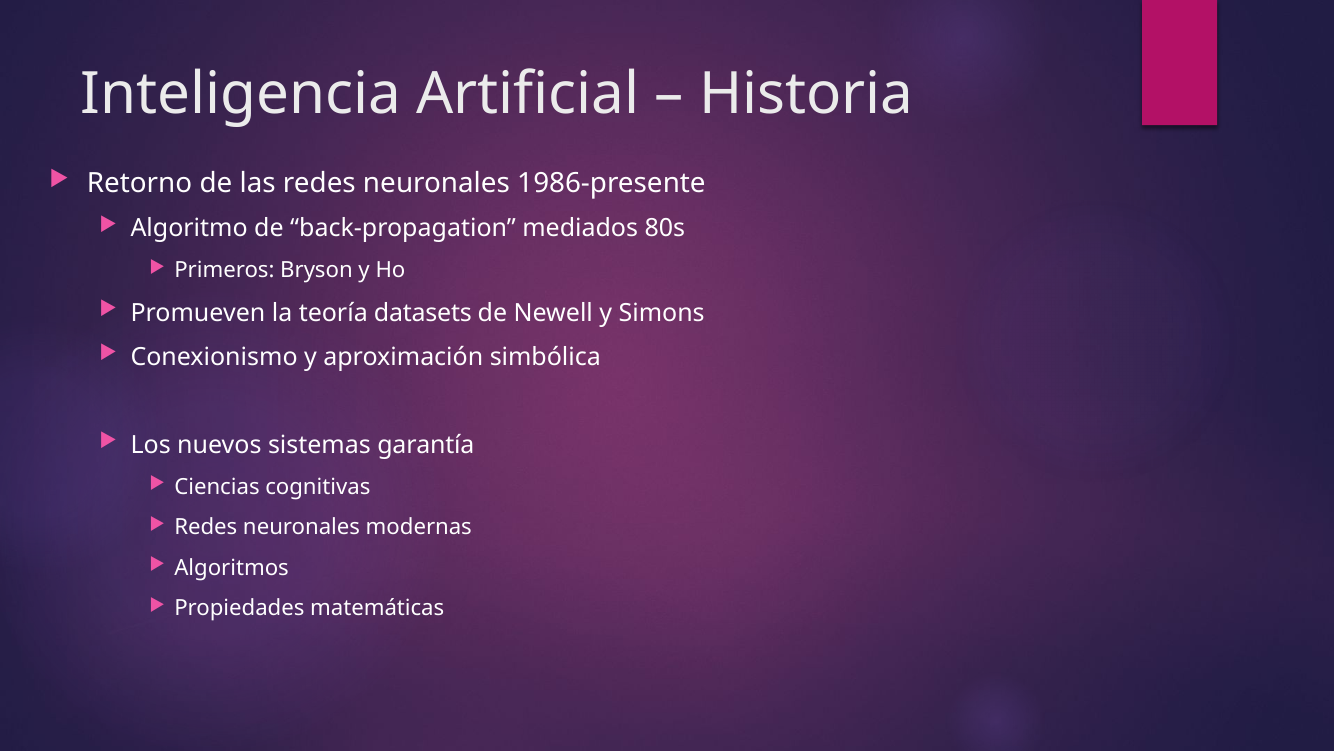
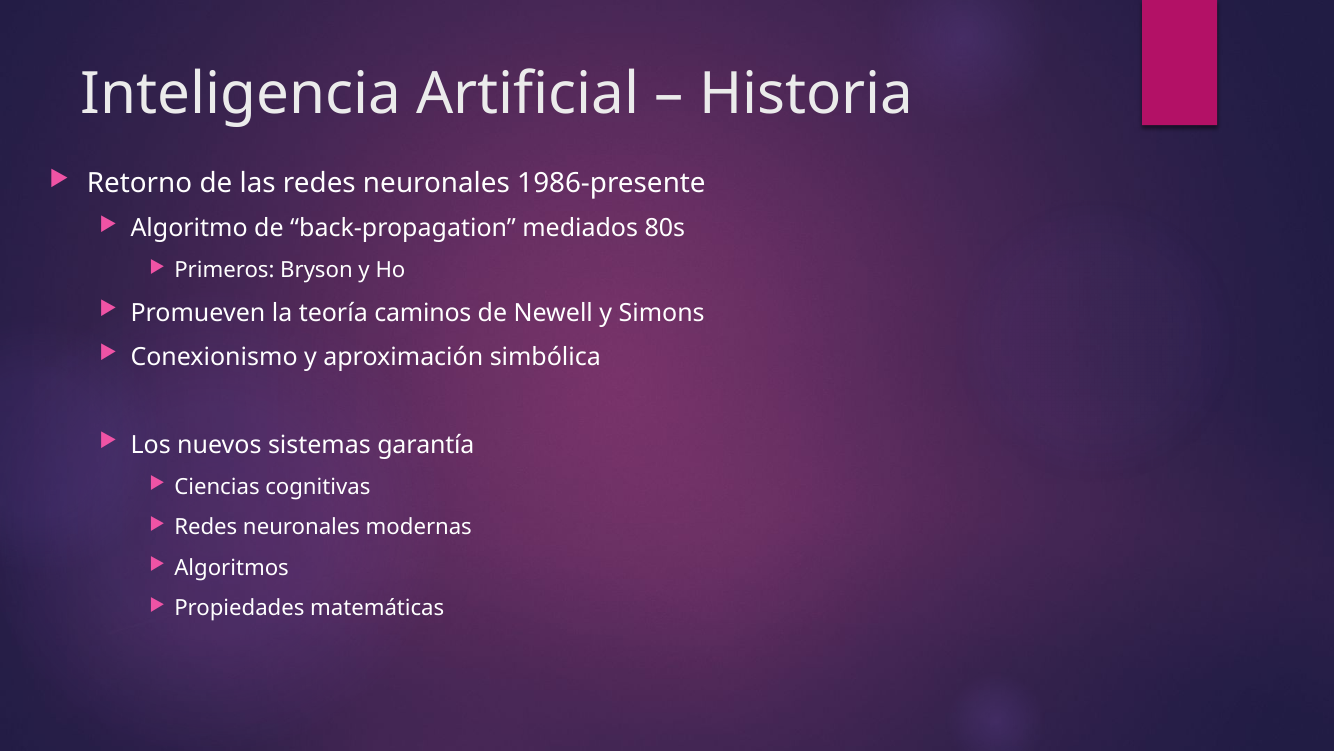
datasets: datasets -> caminos
